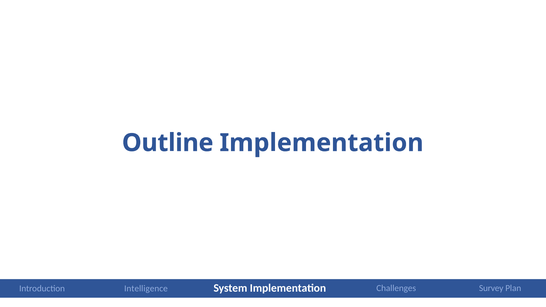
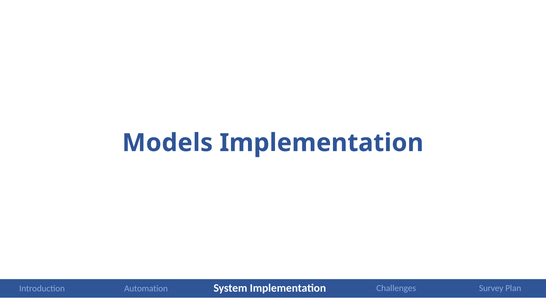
Outline: Outline -> Models
Intelligence: Intelligence -> Automation
